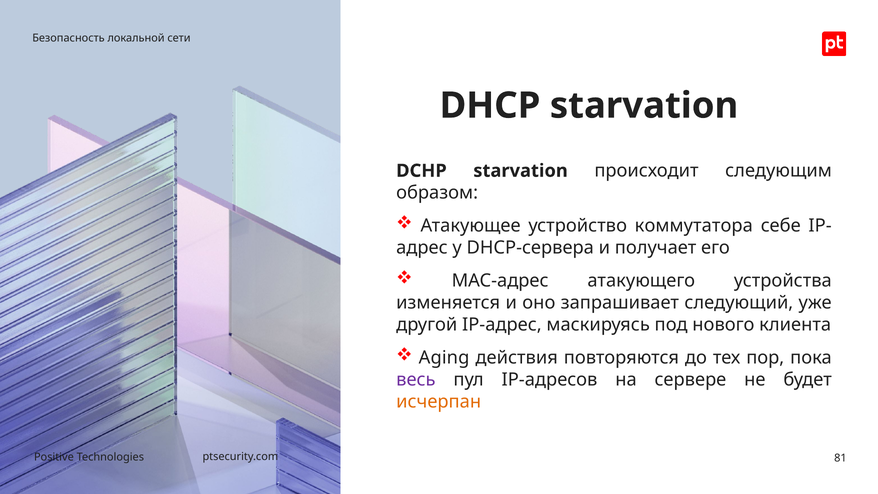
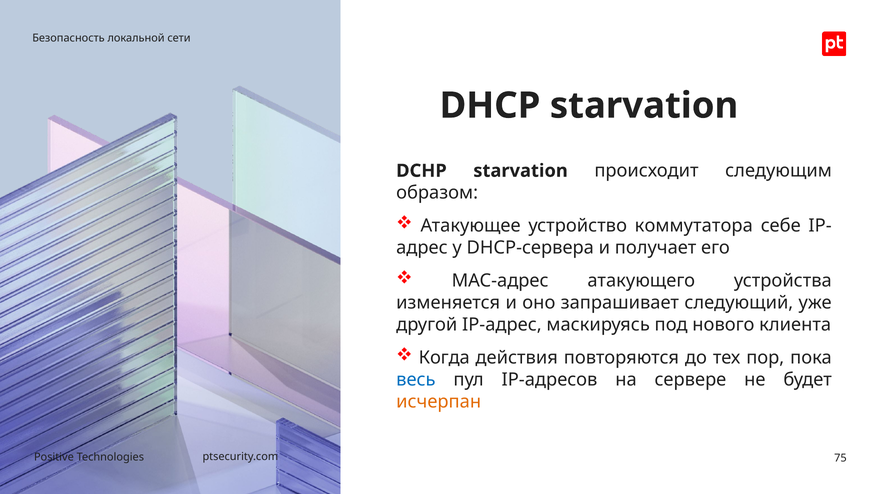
Aging: Aging -> Когда
весь colour: purple -> blue
81: 81 -> 75
